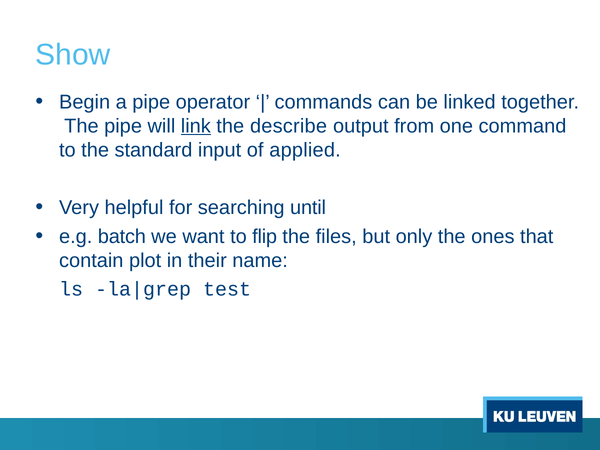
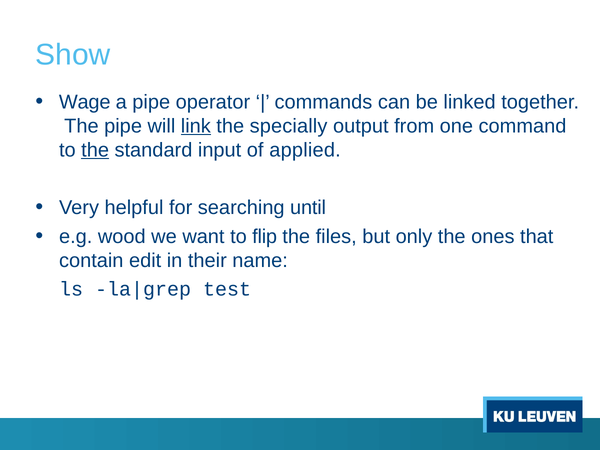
Begin: Begin -> Wage
describe: describe -> specially
the at (95, 150) underline: none -> present
batch: batch -> wood
plot: plot -> edit
